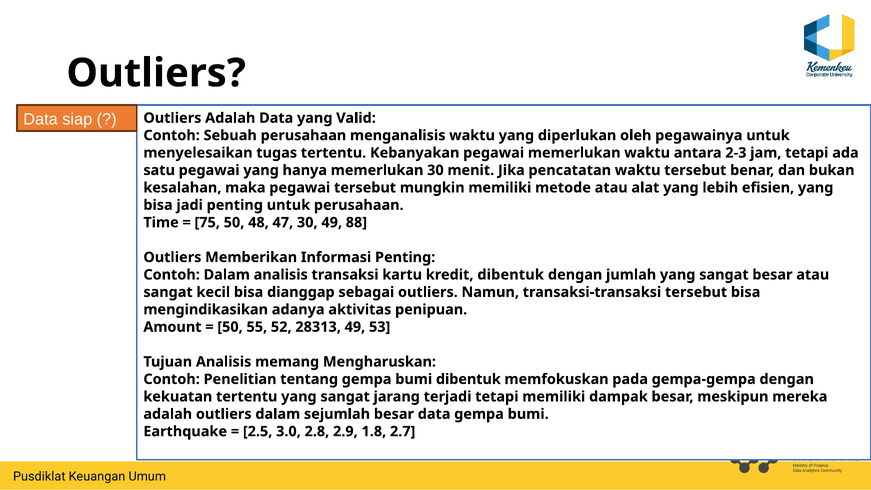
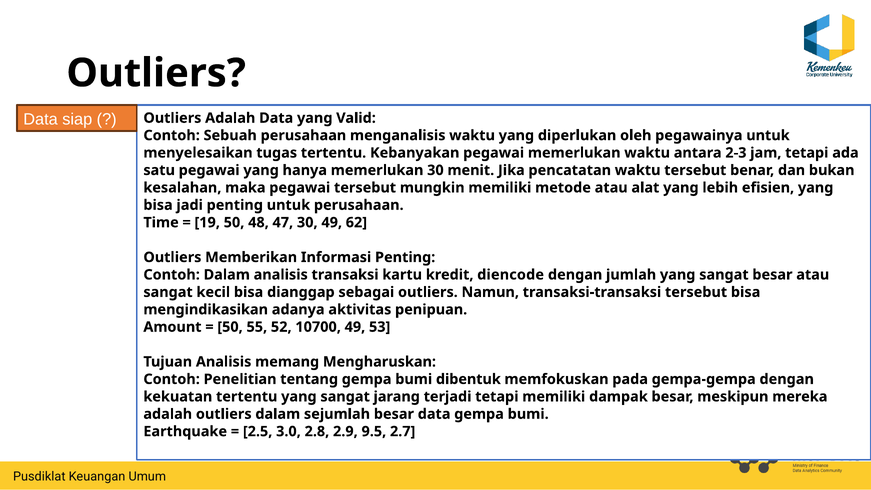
75: 75 -> 19
88: 88 -> 62
kredit dibentuk: dibentuk -> diencode
28313: 28313 -> 10700
1.8: 1.8 -> 9.5
